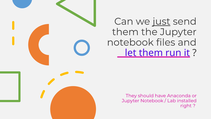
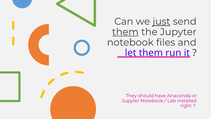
them at (125, 32) underline: none -> present
